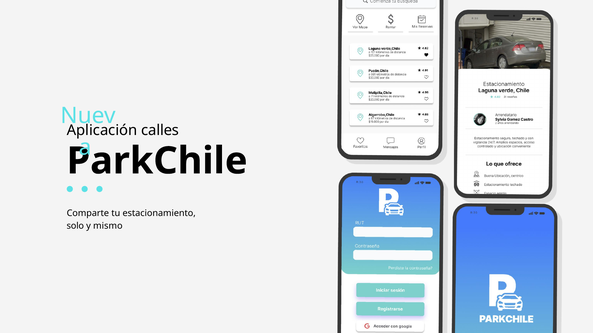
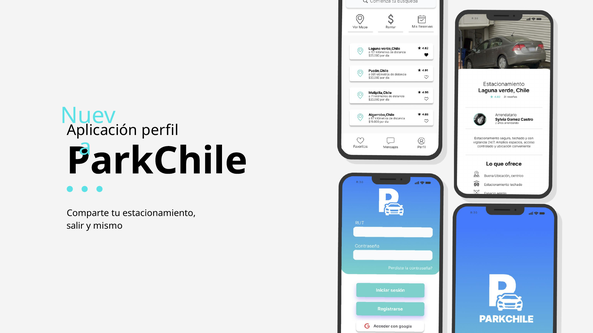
calles: calles -> perfil
solo: solo -> salir
